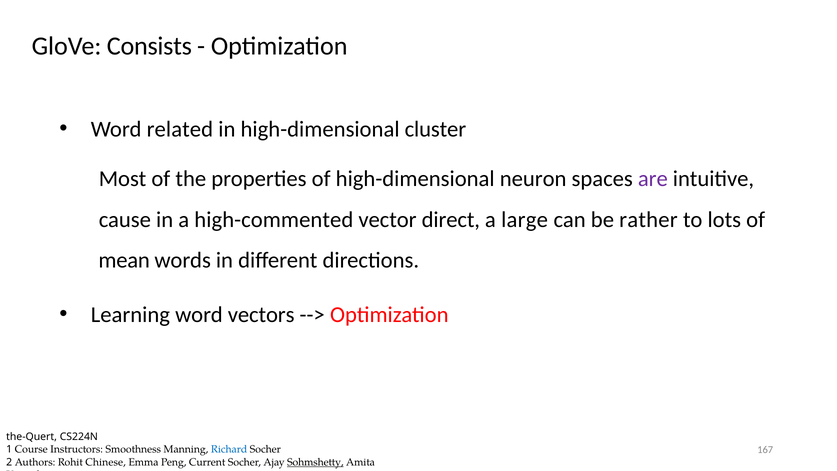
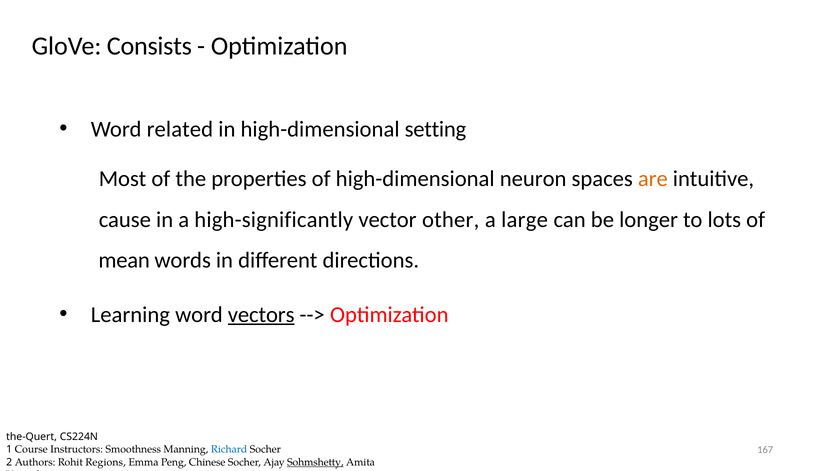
cluster: cluster -> setting
are colour: purple -> orange
high-commented: high-commented -> high-significantly
direct: direct -> other
rather: rather -> longer
vectors underline: none -> present
Chinese: Chinese -> Regions
Current: Current -> Chinese
